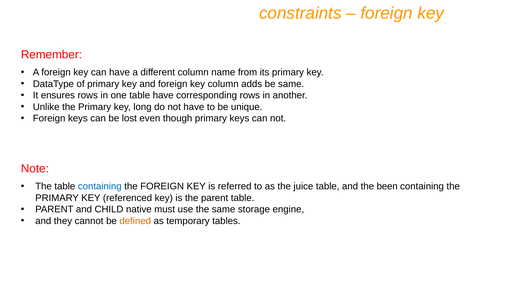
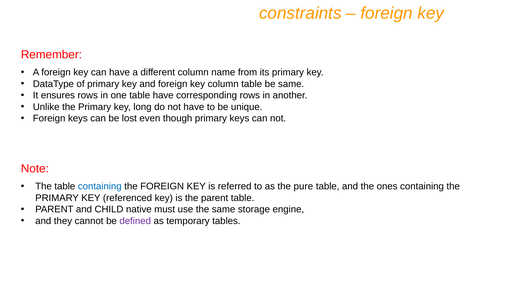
column adds: adds -> table
juice: juice -> pure
been: been -> ones
defined colour: orange -> purple
